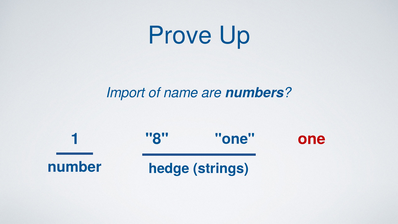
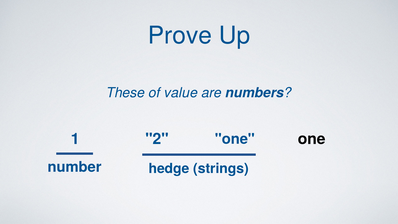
Import: Import -> These
name: name -> value
8: 8 -> 2
one at (312, 139) colour: red -> black
